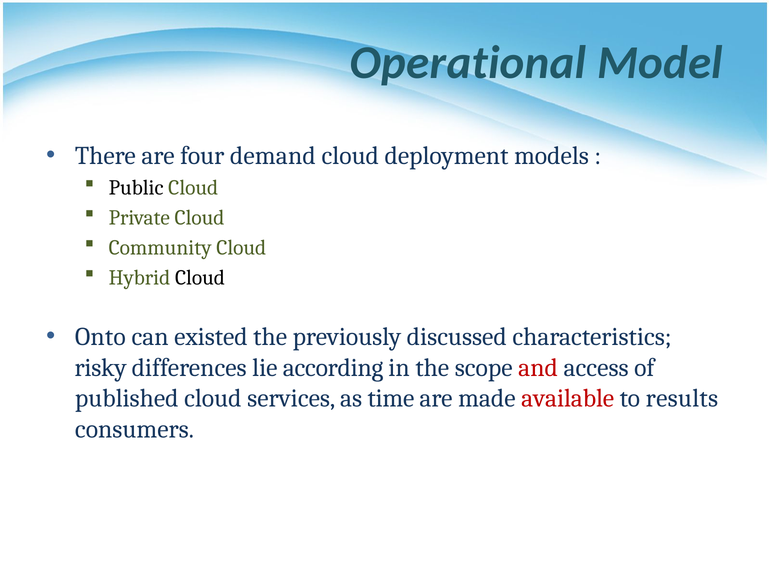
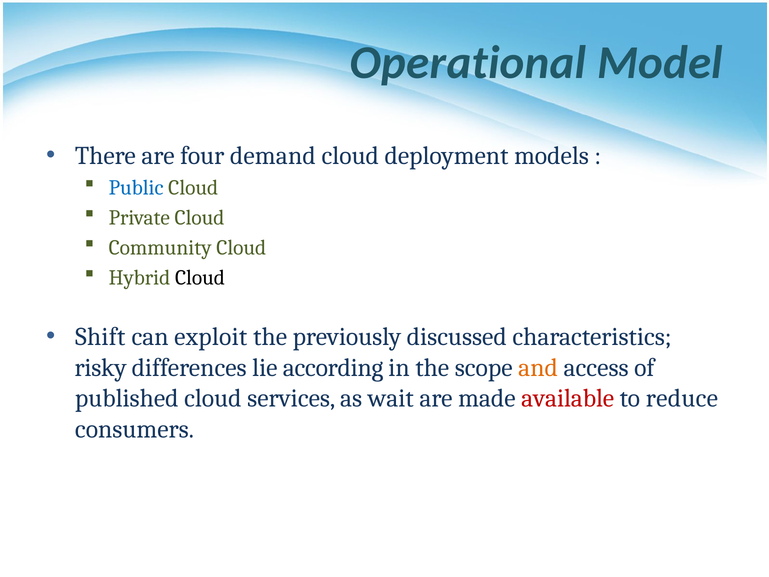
Public colour: black -> blue
Onto: Onto -> Shift
existed: existed -> exploit
and colour: red -> orange
time: time -> wait
results: results -> reduce
